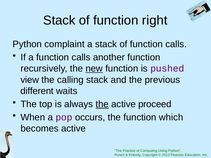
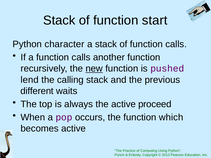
right: right -> start
complaint: complaint -> character
view: view -> lend
the at (102, 104) underline: present -> none
